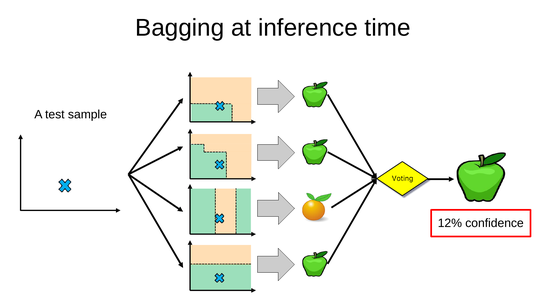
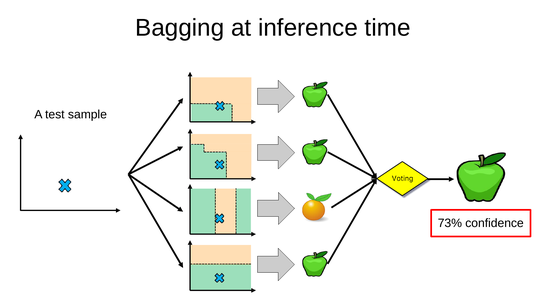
12%: 12% -> 73%
